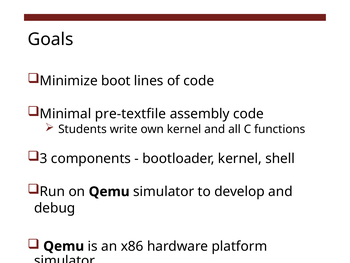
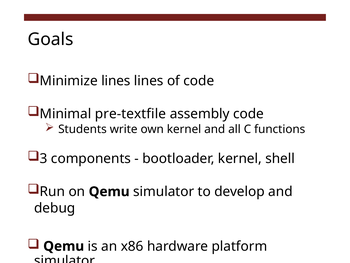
Minimize boot: boot -> lines
